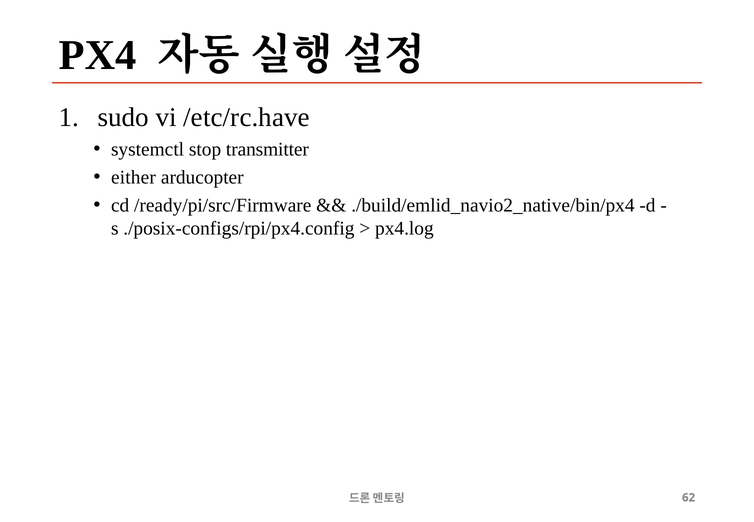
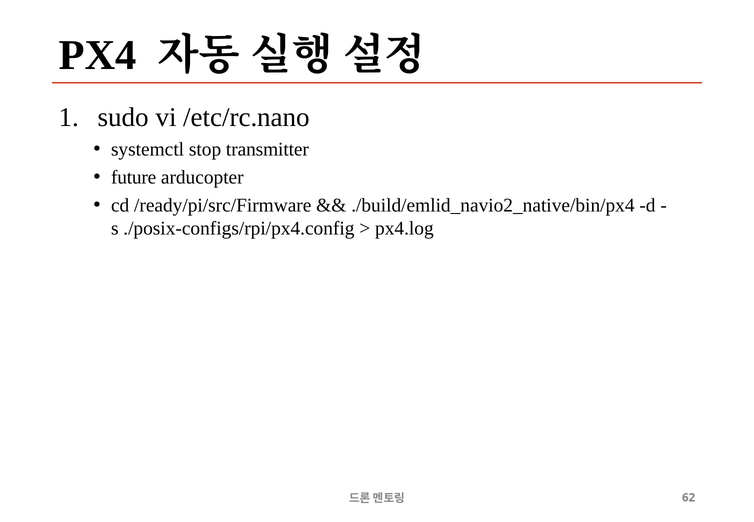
/etc/rc.have: /etc/rc.have -> /etc/rc.nano
either: either -> future
